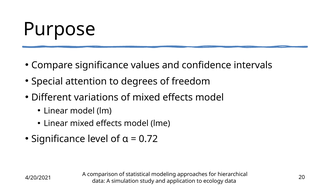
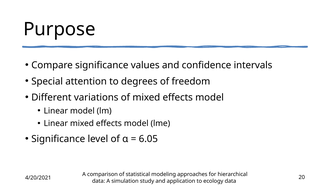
0.72: 0.72 -> 6.05
